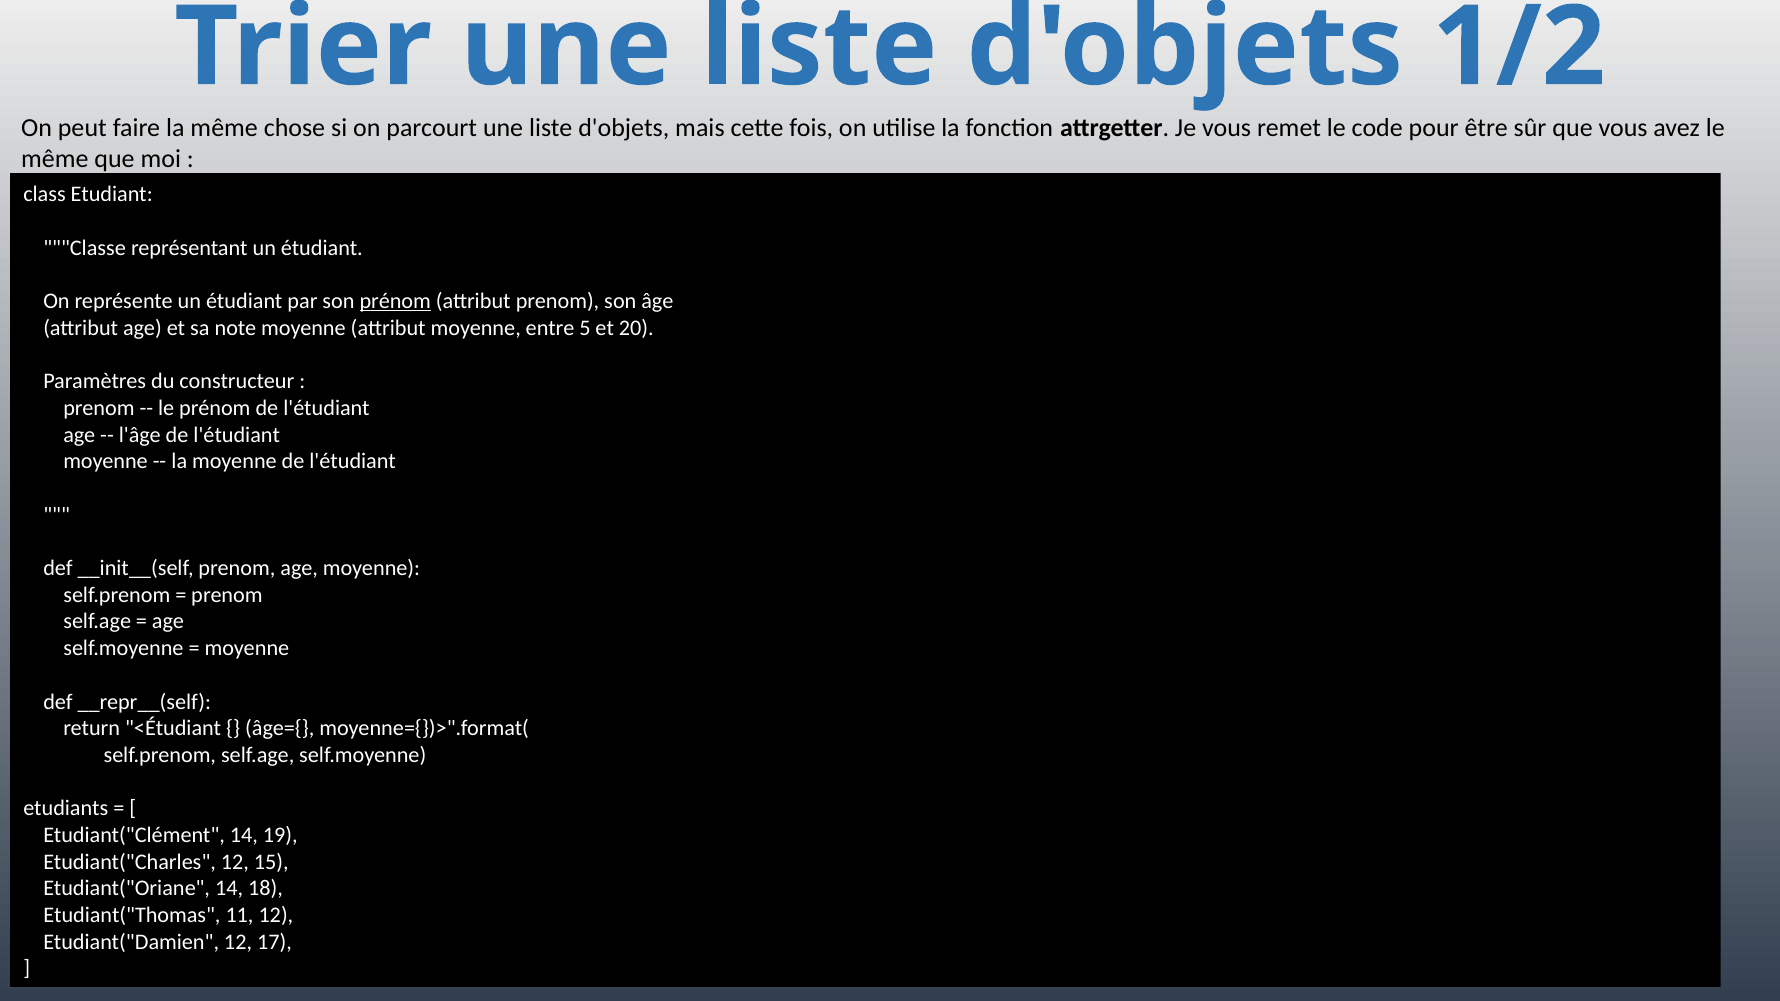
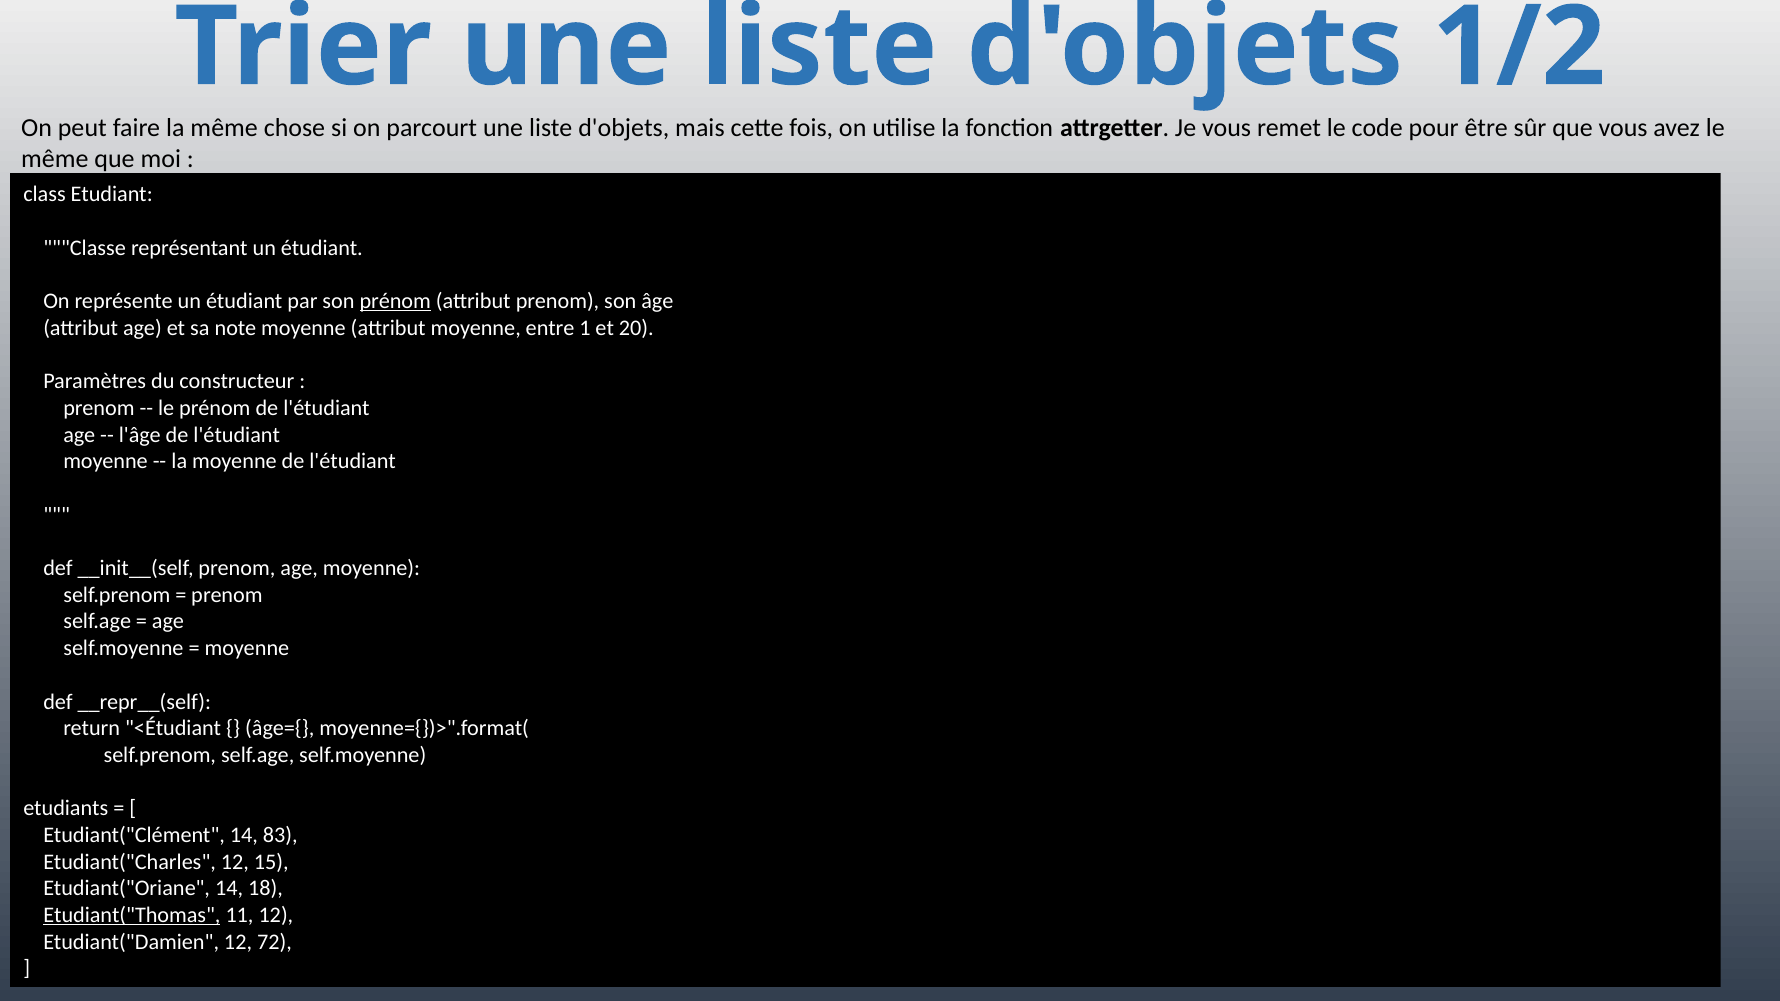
5: 5 -> 1
19: 19 -> 83
Etudiant("Thomas underline: none -> present
17: 17 -> 72
